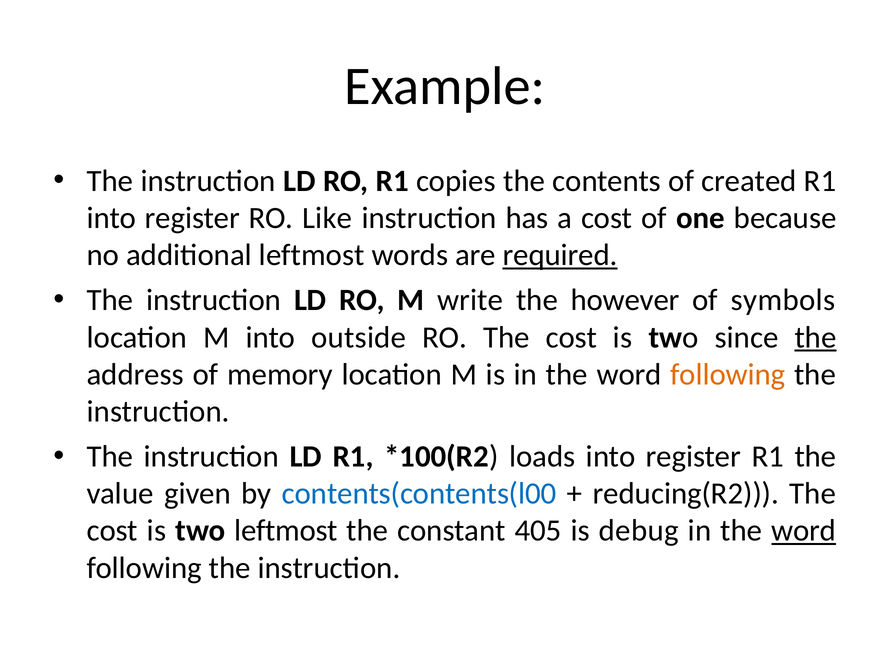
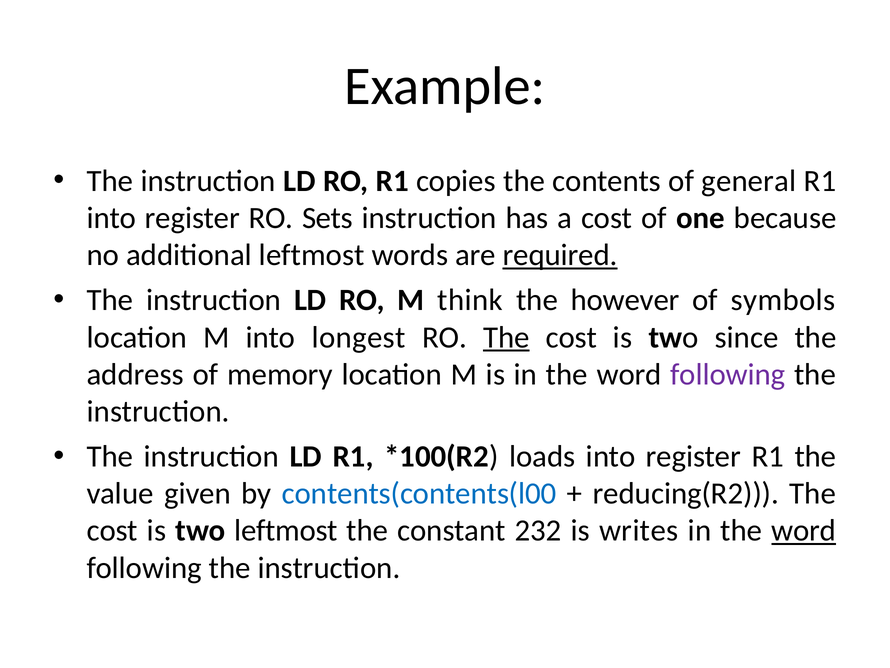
created: created -> general
Like: Like -> Sets
write: write -> think
outside: outside -> longest
The at (506, 337) underline: none -> present
the at (816, 337) underline: present -> none
following at (728, 374) colour: orange -> purple
405: 405 -> 232
debug: debug -> writes
